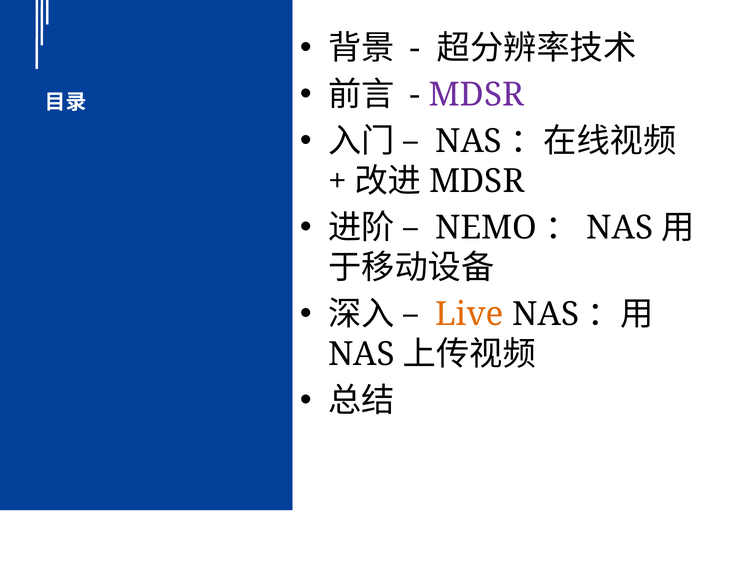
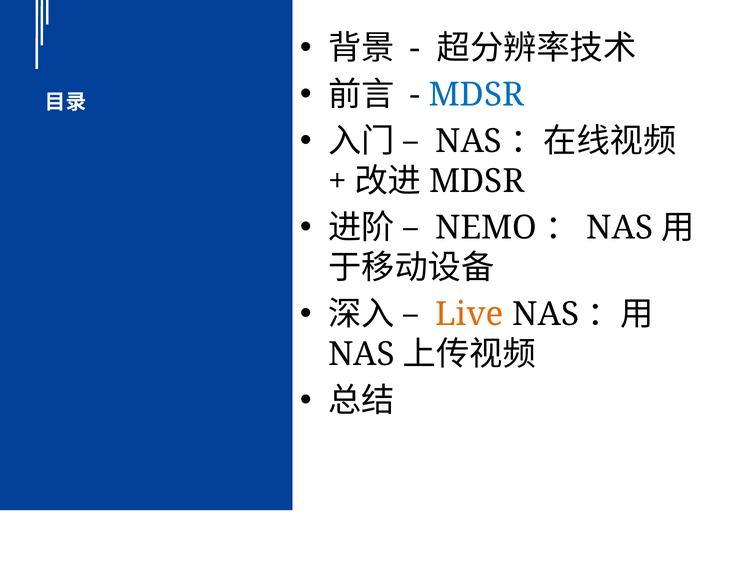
MDSR at (476, 95) colour: purple -> blue
